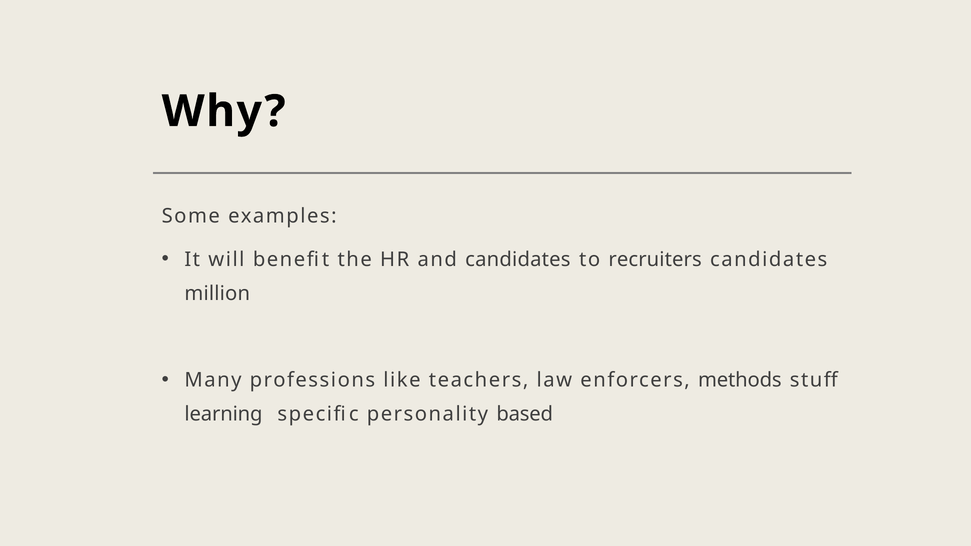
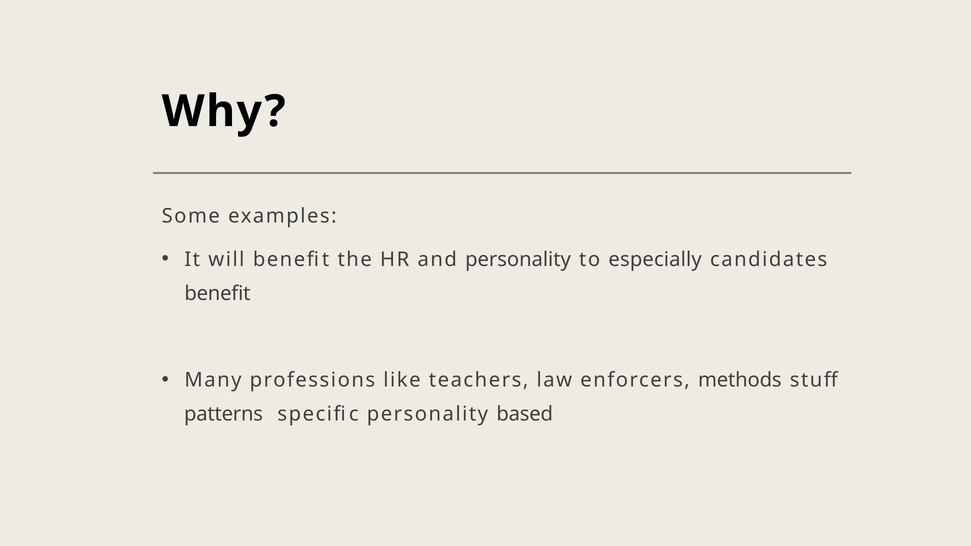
and candidates: candidates -> personality
recruiters: recruiters -> especially
million at (217, 294): million -> benefit
learning: learning -> patterns
